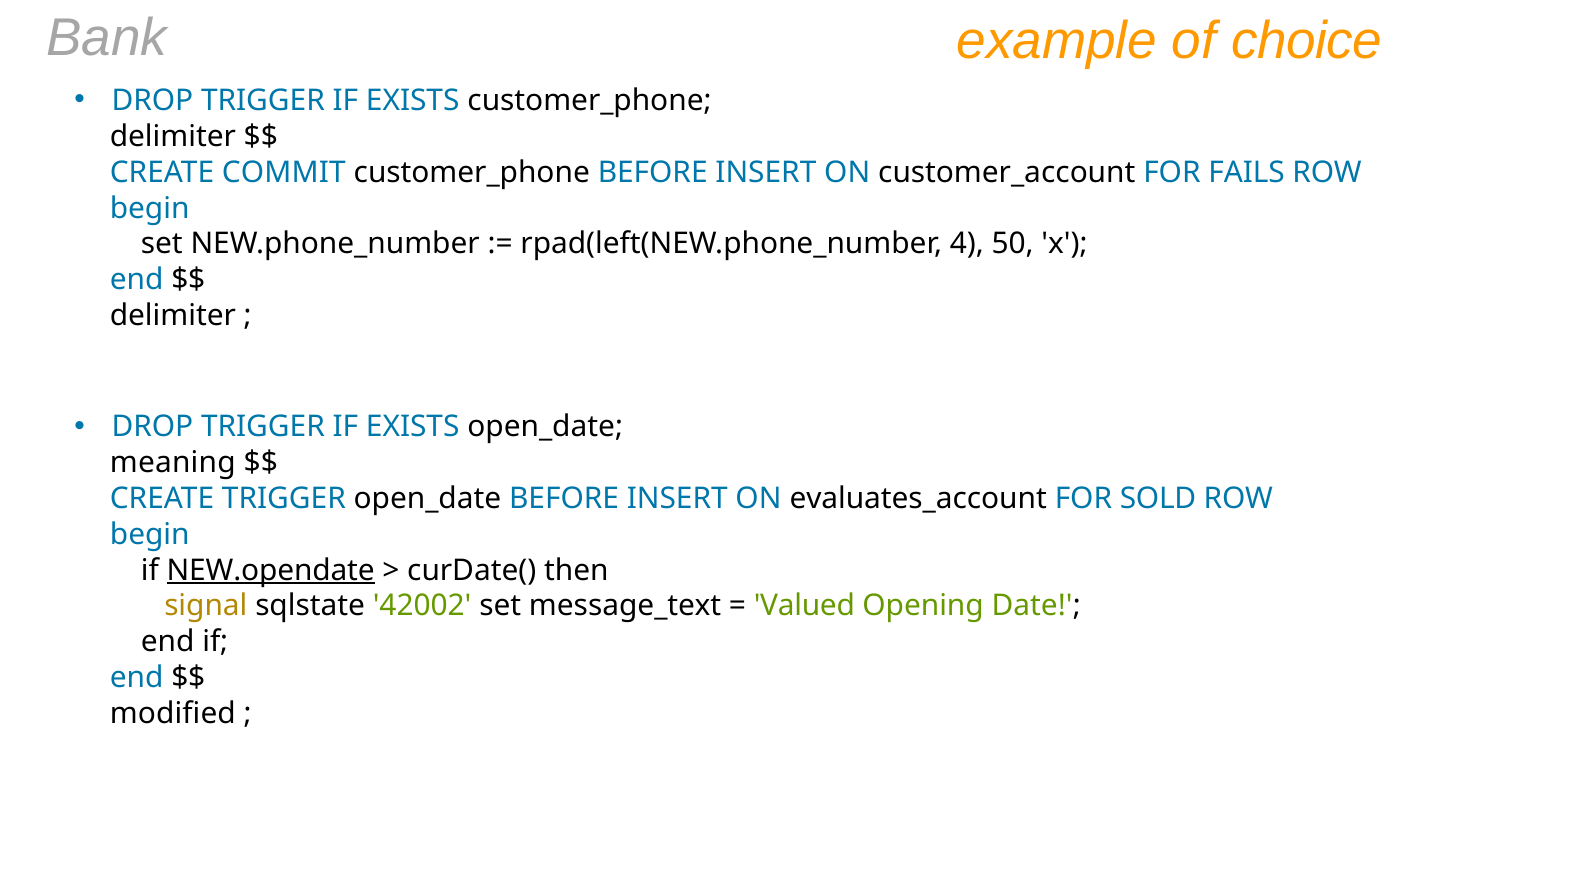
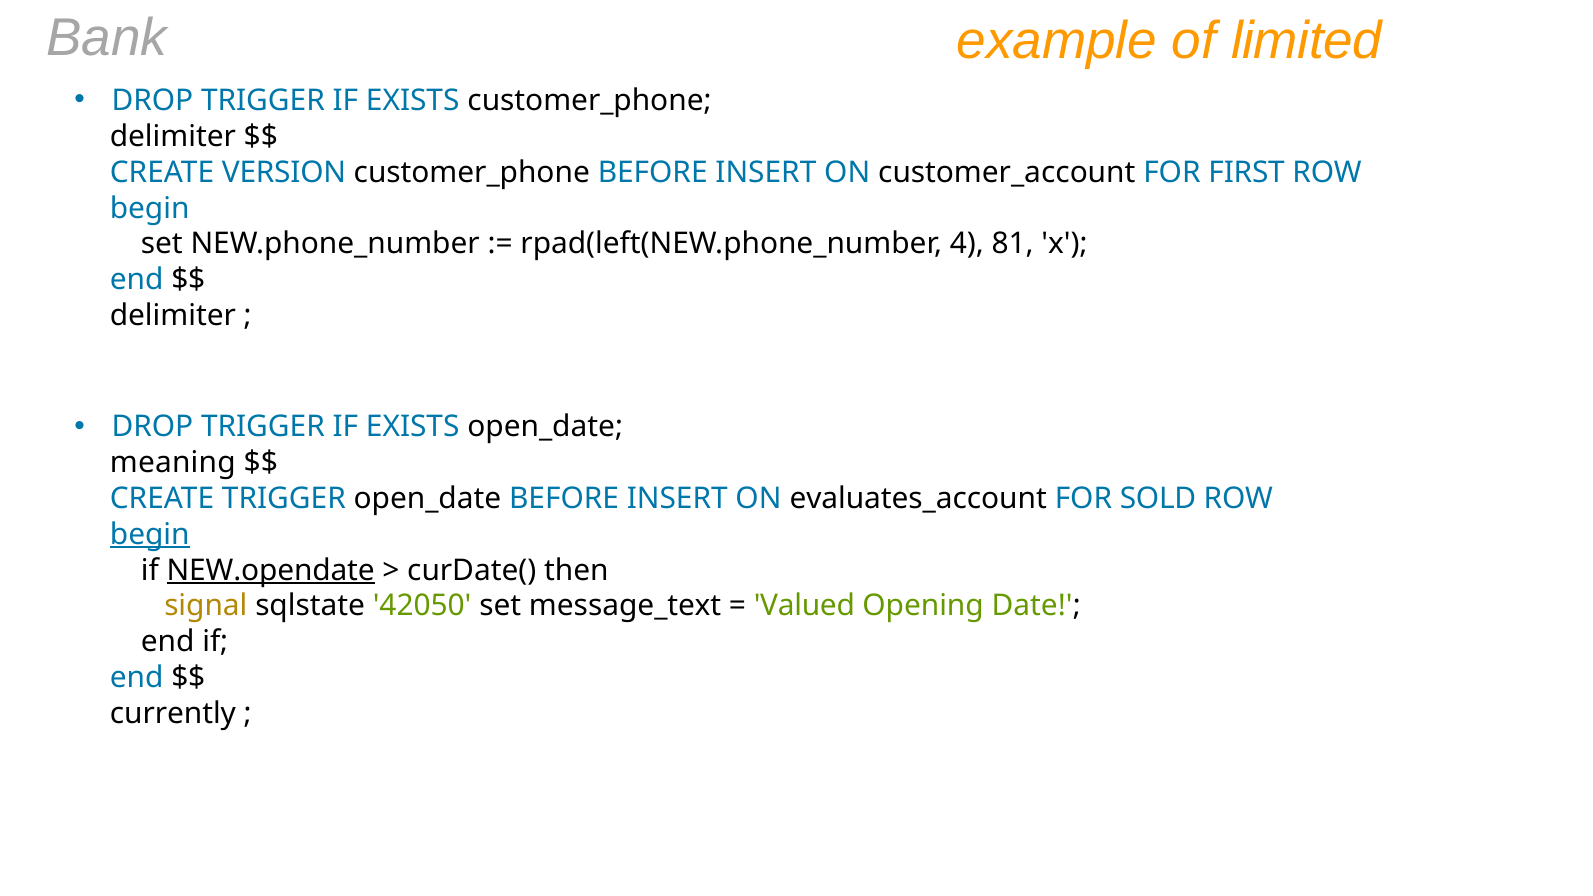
choice: choice -> limited
COMMIT: COMMIT -> VERSION
FAILS: FAILS -> FIRST
50: 50 -> 81
begin at (150, 534) underline: none -> present
42002: 42002 -> 42050
modified: modified -> currently
